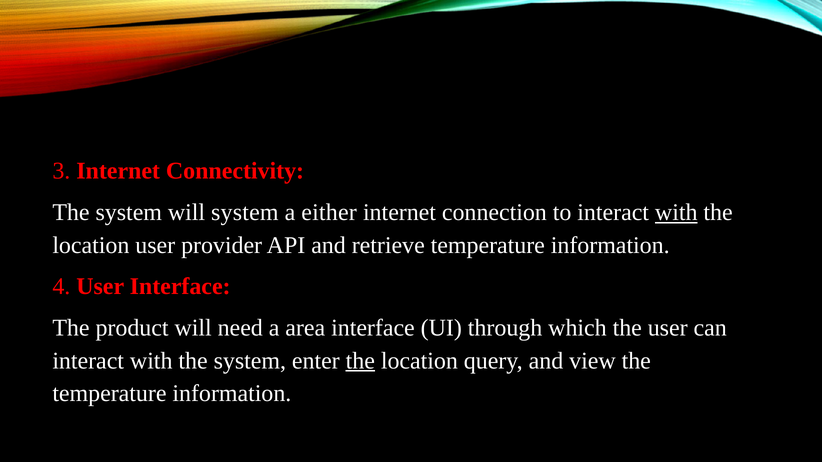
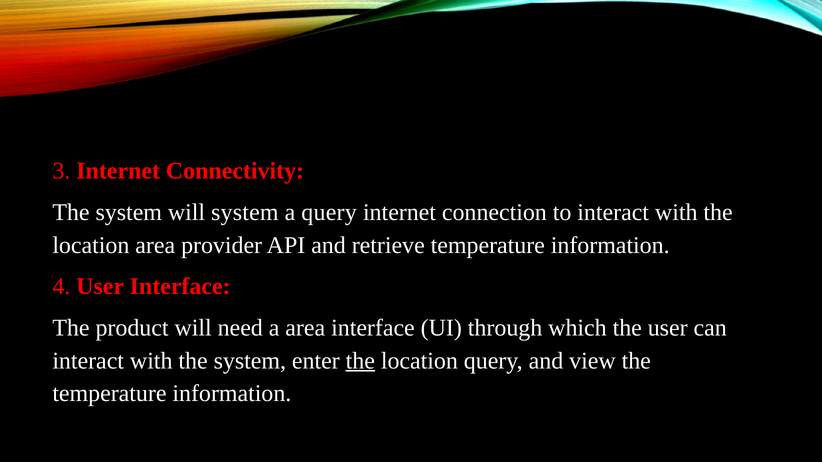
a either: either -> query
with at (676, 213) underline: present -> none
location user: user -> area
